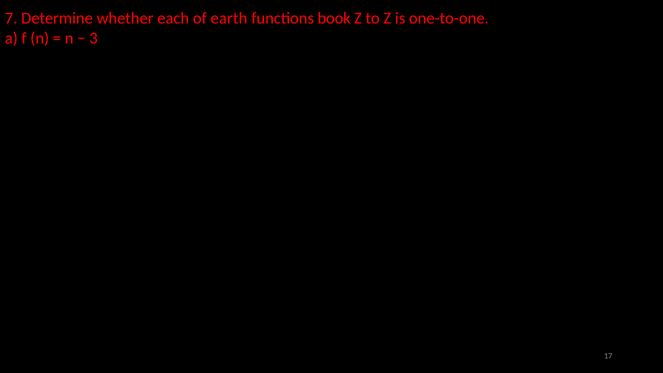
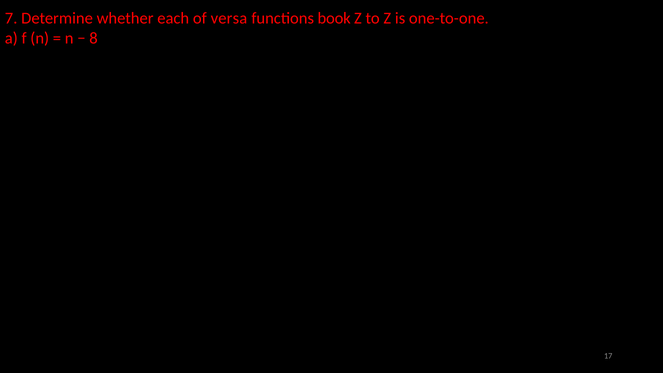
earth: earth -> versa
3: 3 -> 8
